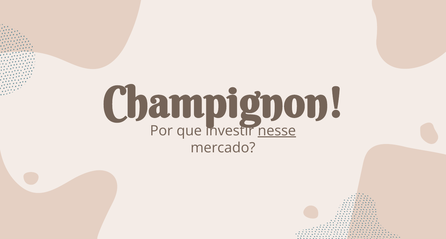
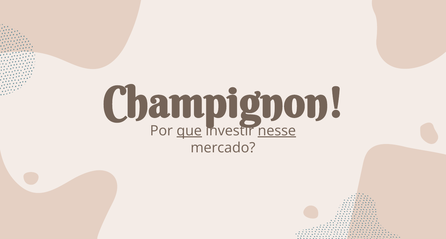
que underline: none -> present
